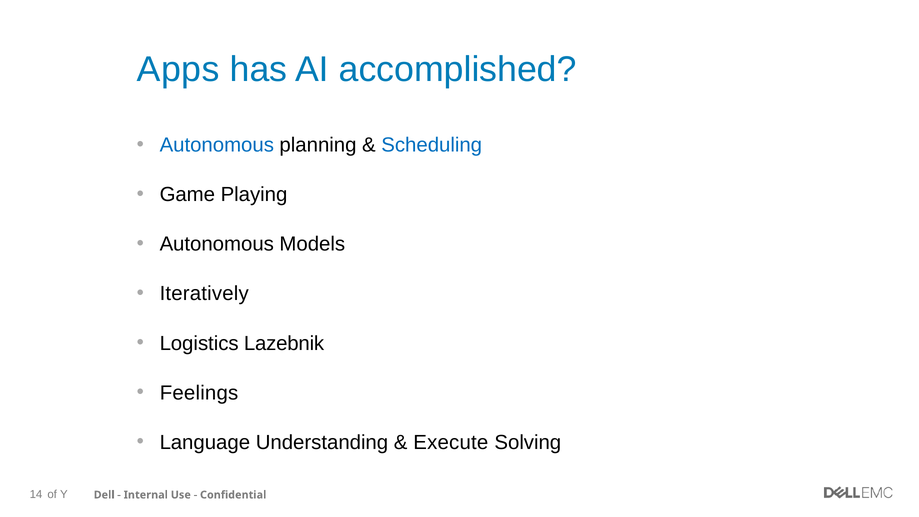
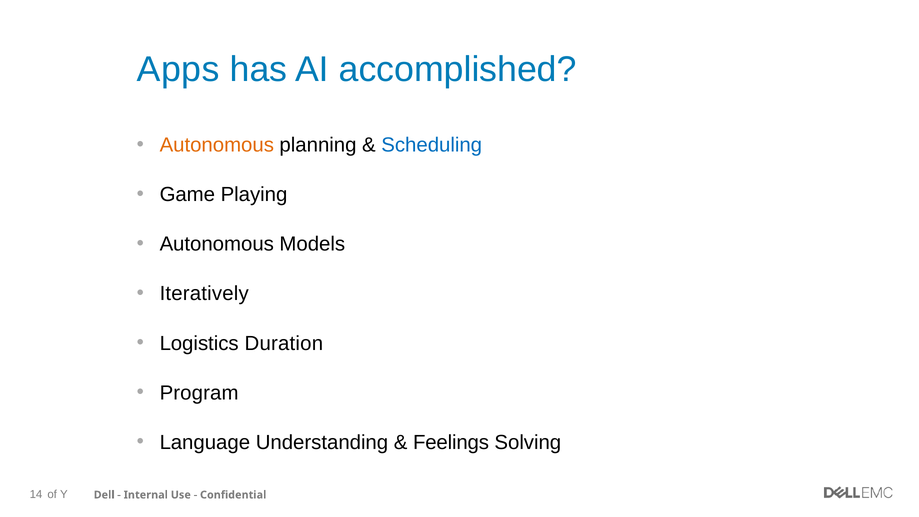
Autonomous at (217, 145) colour: blue -> orange
Lazebnik: Lazebnik -> Duration
Feelings: Feelings -> Program
Execute: Execute -> Feelings
